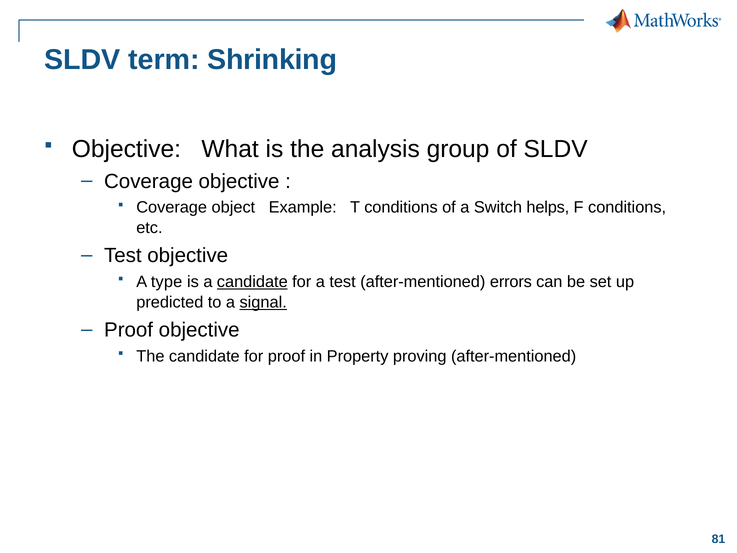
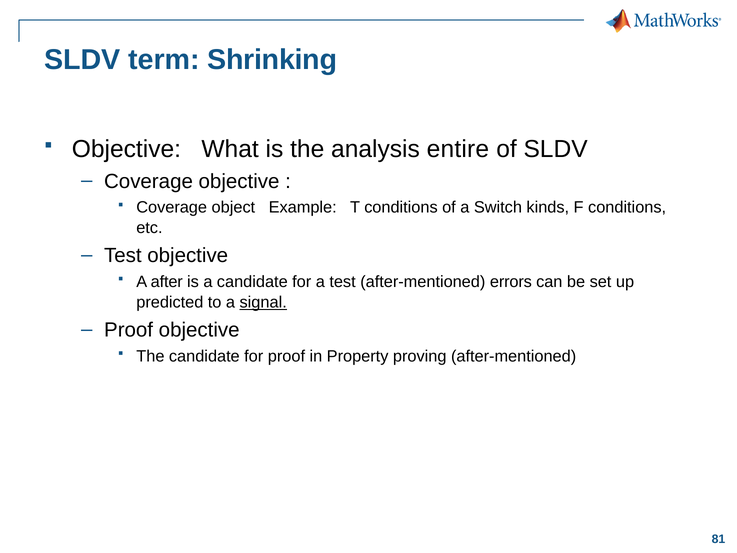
group: group -> entire
helps: helps -> kinds
type: type -> after
candidate at (252, 282) underline: present -> none
